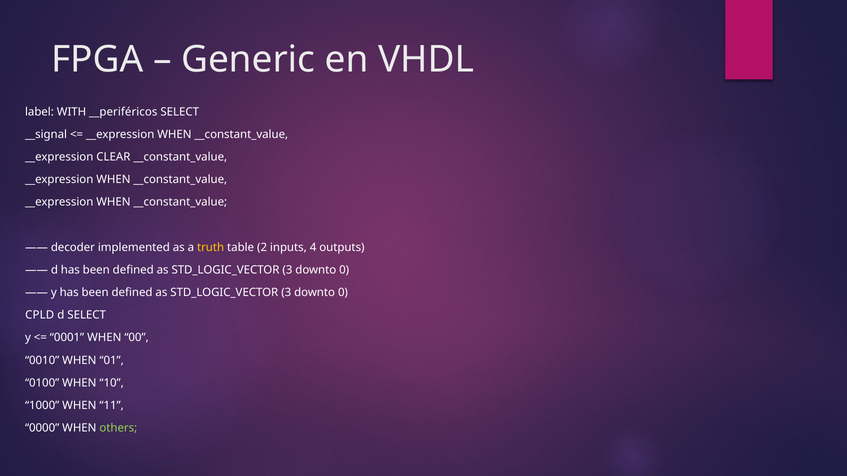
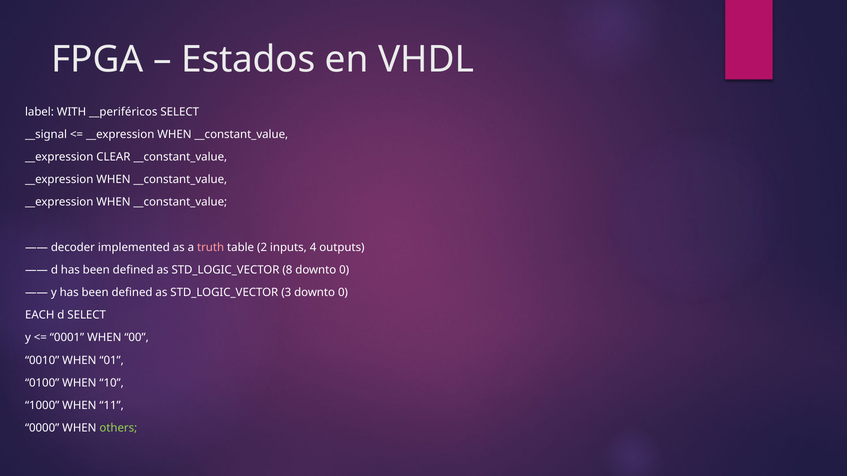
Generic: Generic -> Estados
truth colour: yellow -> pink
3 at (287, 270): 3 -> 8
CPLD: CPLD -> EACH
